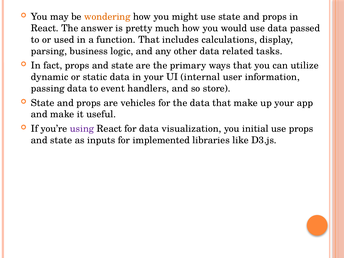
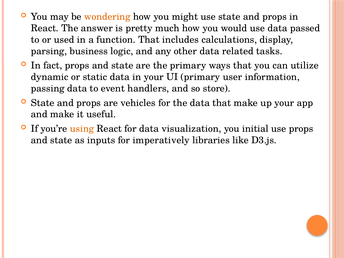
UI internal: internal -> primary
using colour: purple -> orange
implemented: implemented -> imperatively
